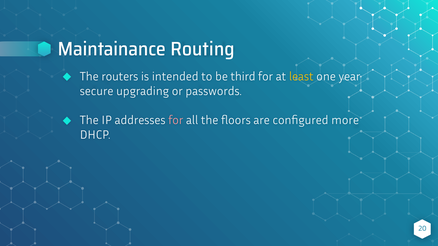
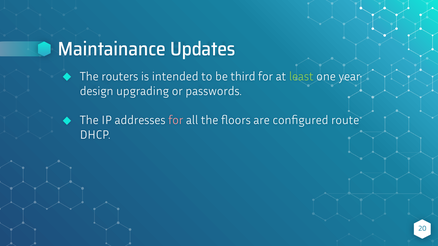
Routing: Routing -> Updates
least colour: yellow -> light green
secure: secure -> design
more: more -> route
